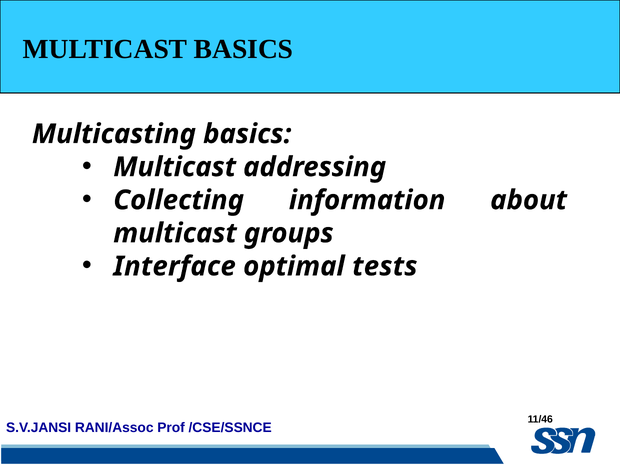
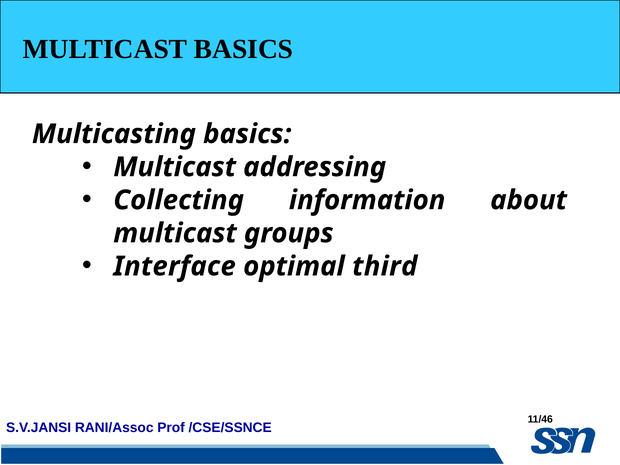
tests: tests -> third
